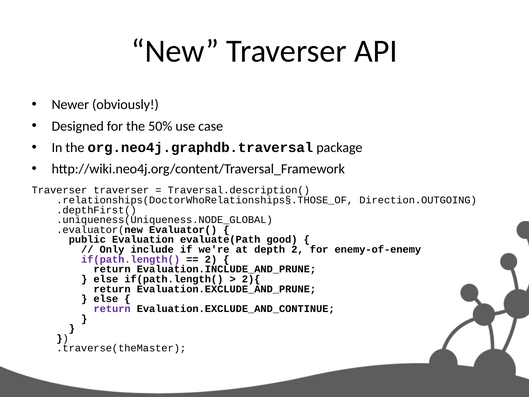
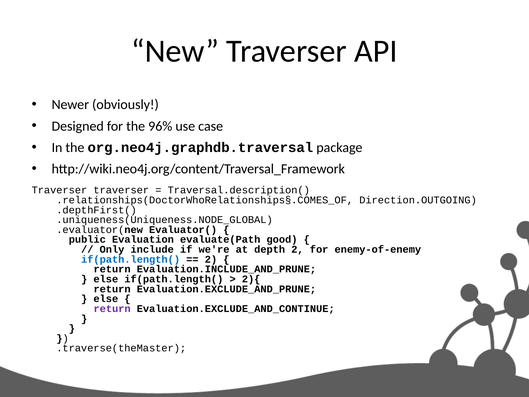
50%: 50% -> 96%
.relationships(DoctorWhoRelationships§.THOSE_OF: .relationships(DoctorWhoRelationships§.THOSE_OF -> .relationships(DoctorWhoRelationships§.COMES_OF
if(path.length( at (131, 259) colour: purple -> blue
